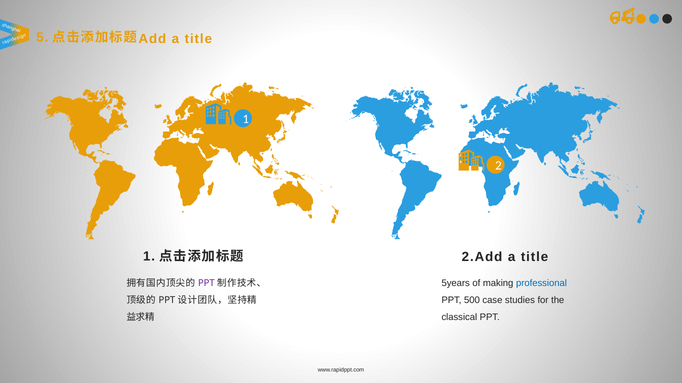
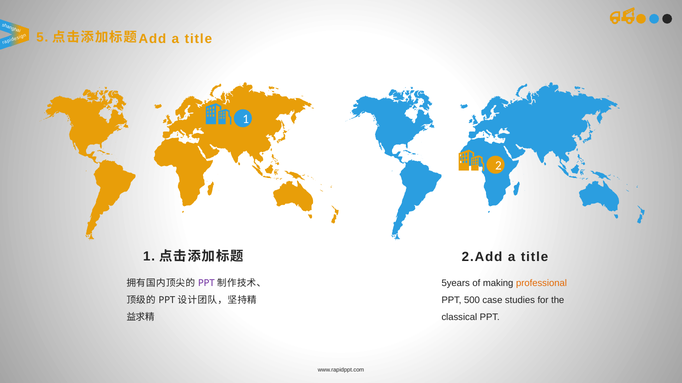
professional colour: blue -> orange
